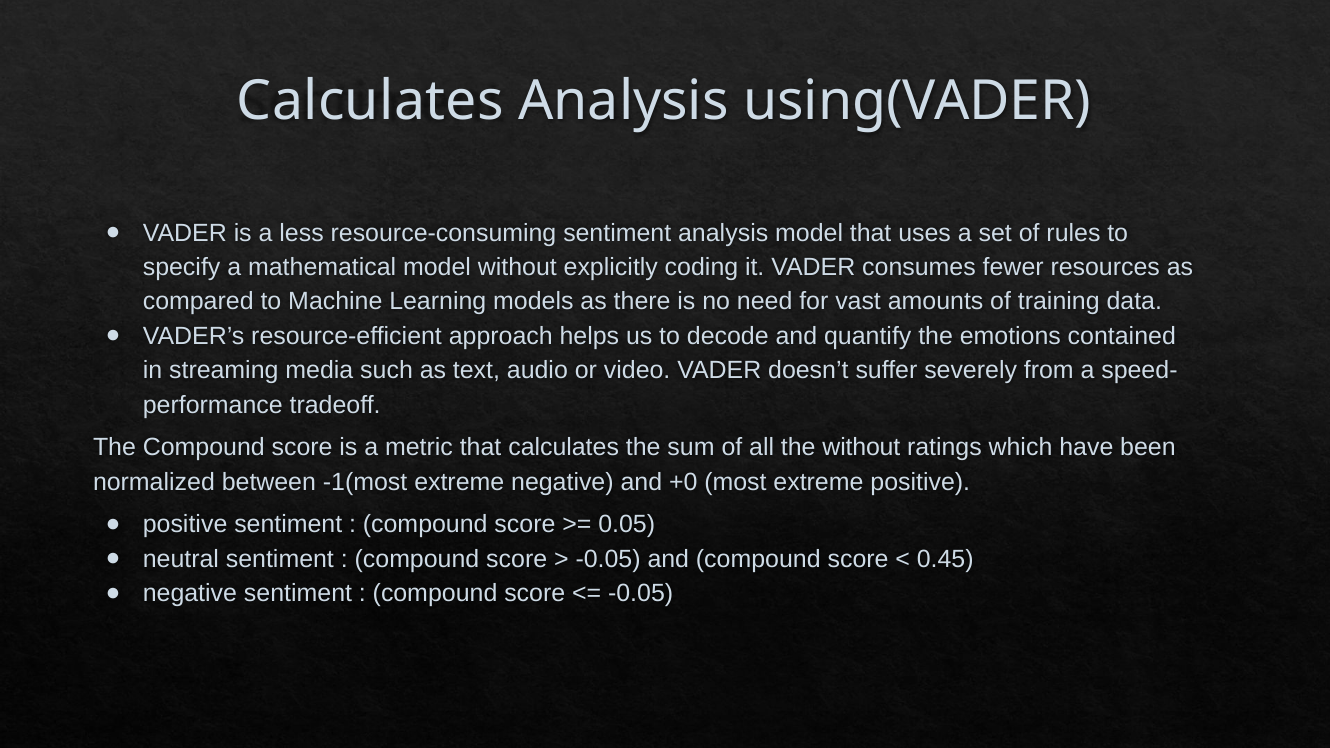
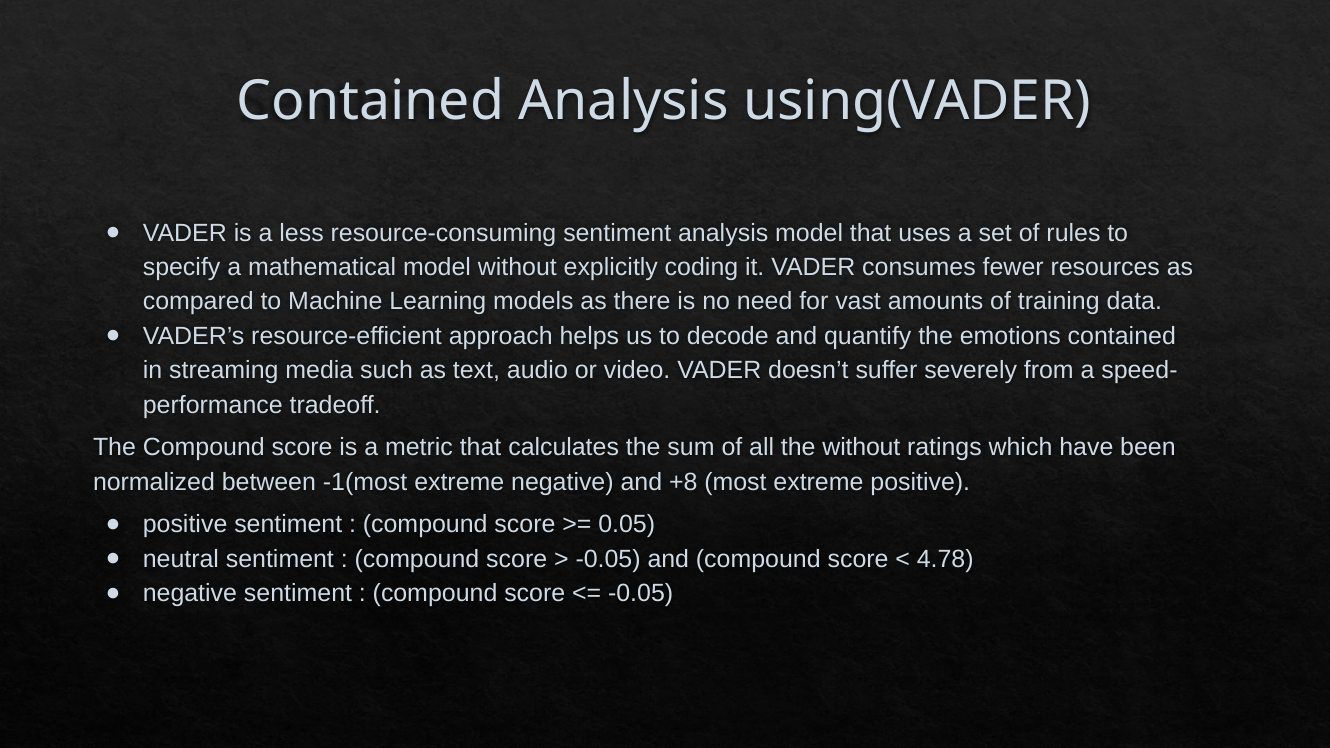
Calculates at (370, 101): Calculates -> Contained
+0: +0 -> +8
0.45: 0.45 -> 4.78
